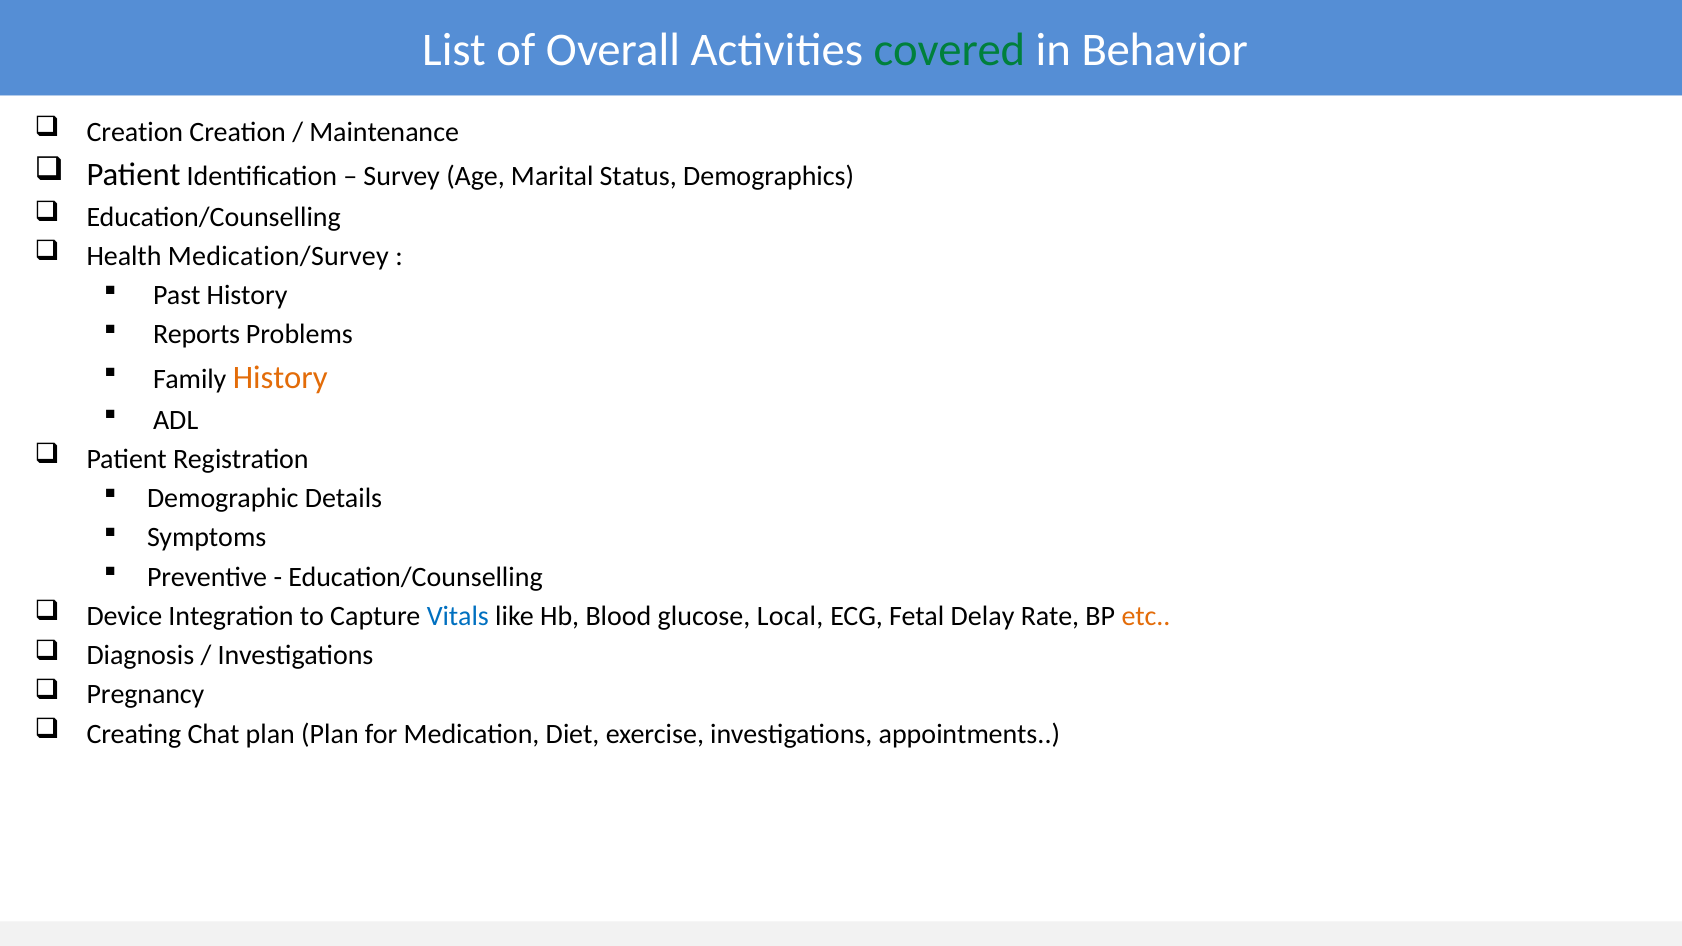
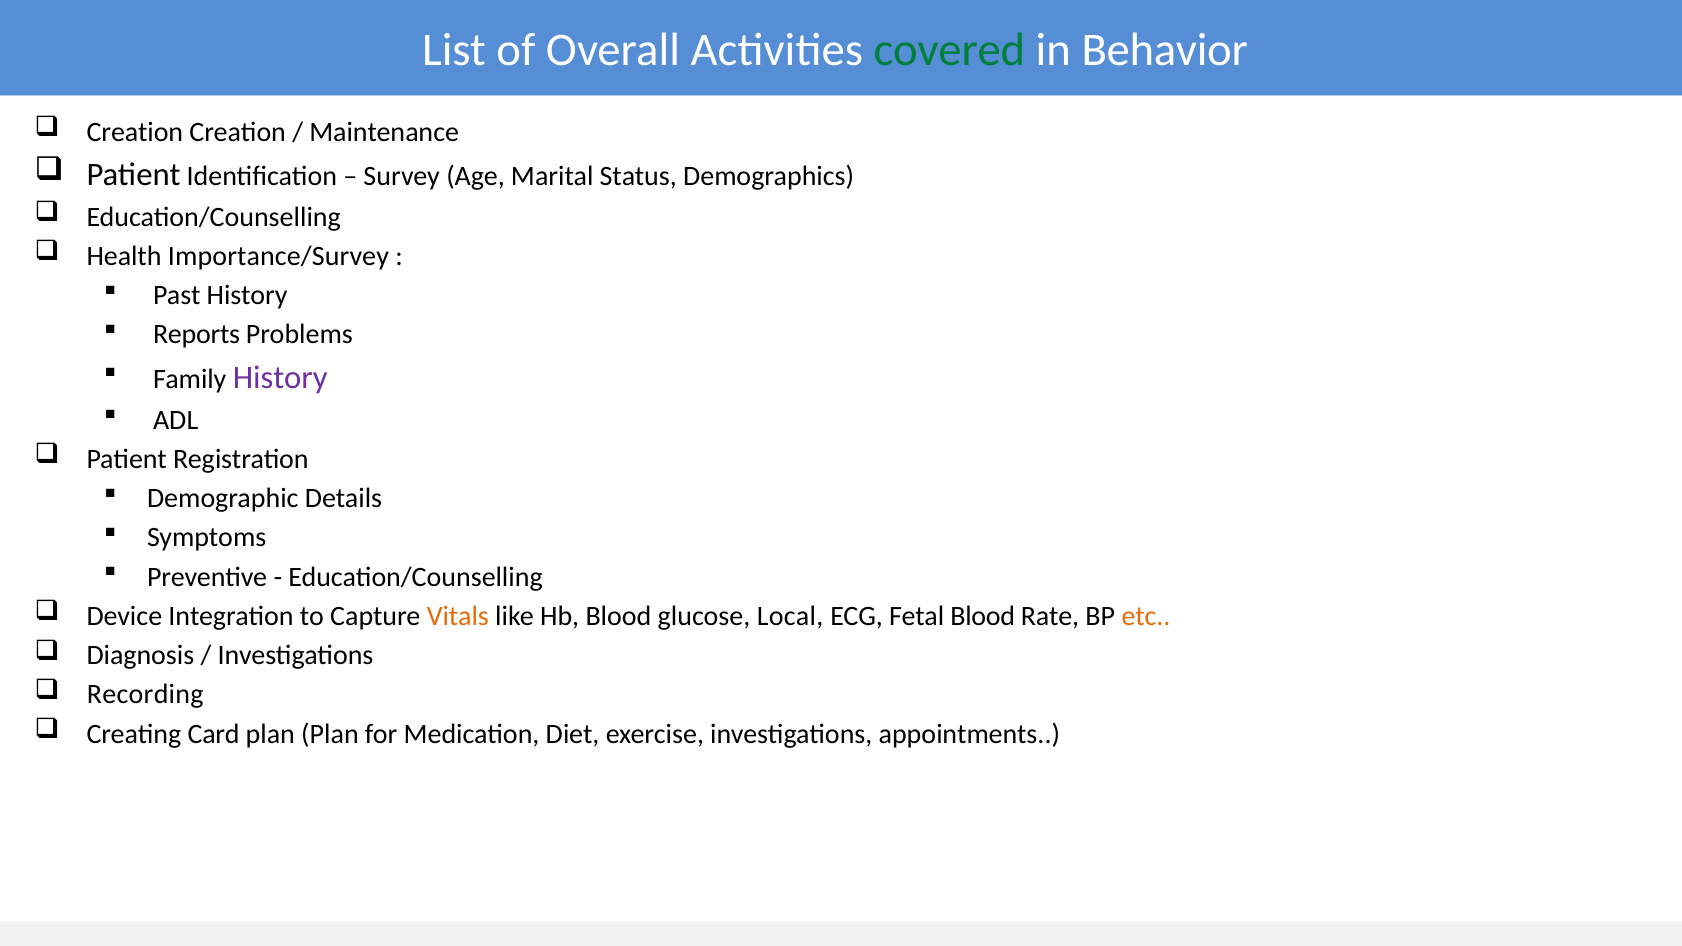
Medication/Survey: Medication/Survey -> Importance/Survey
History at (280, 378) colour: orange -> purple
Vitals colour: blue -> orange
Fetal Delay: Delay -> Blood
Pregnancy: Pregnancy -> Recording
Chat: Chat -> Card
